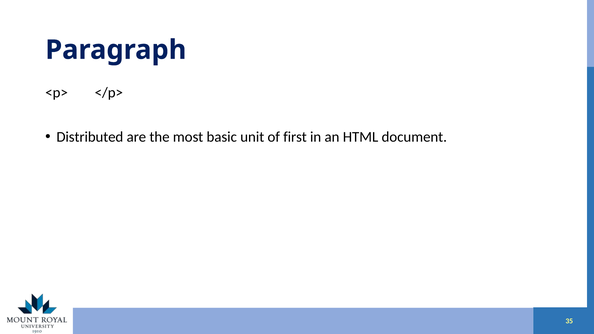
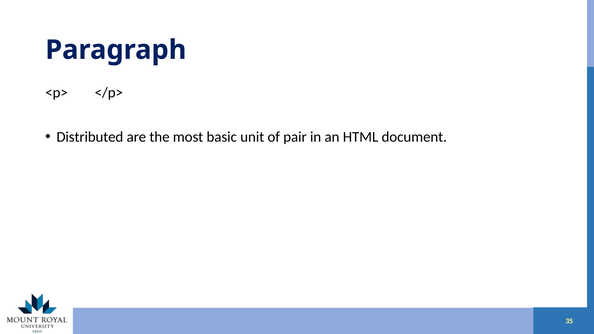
first: first -> pair
